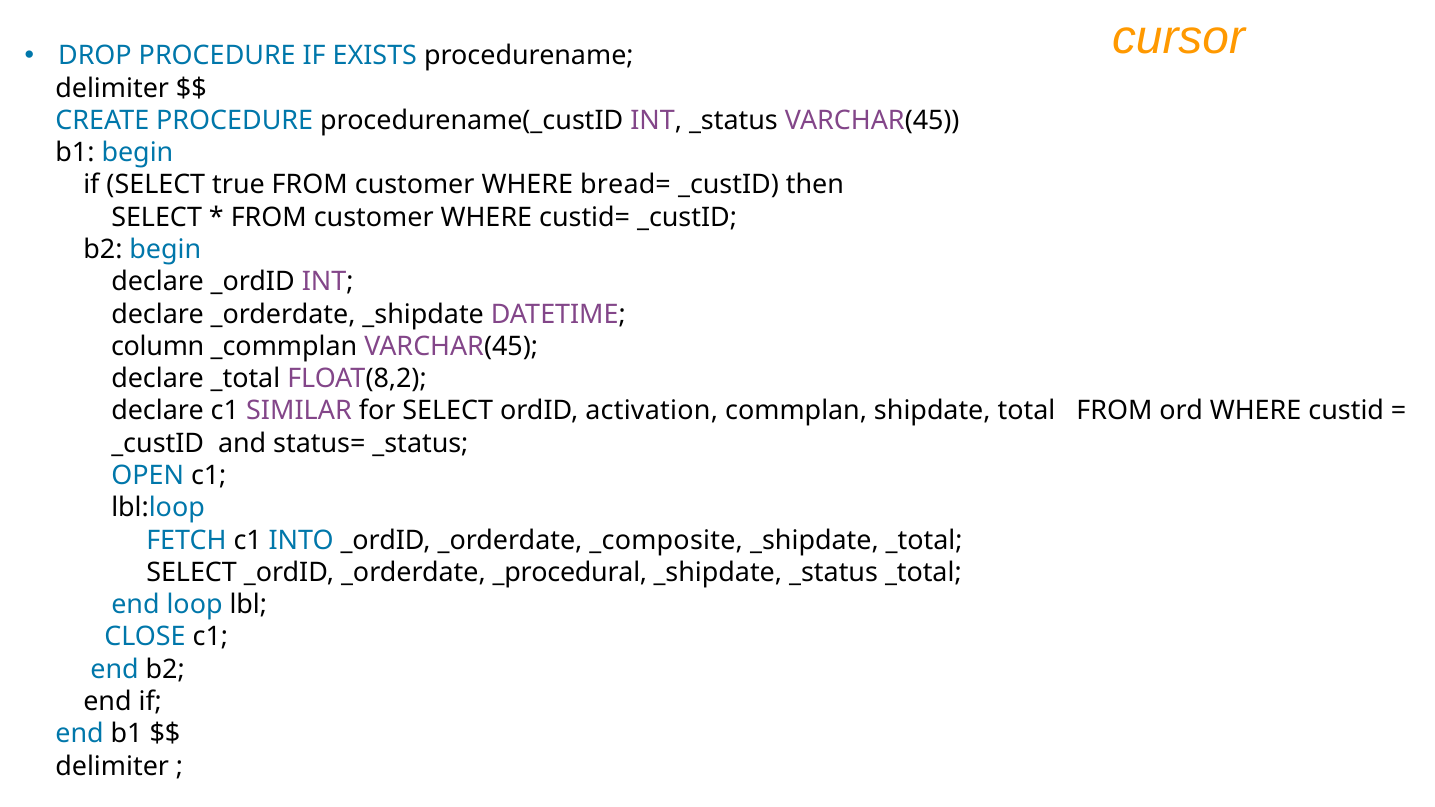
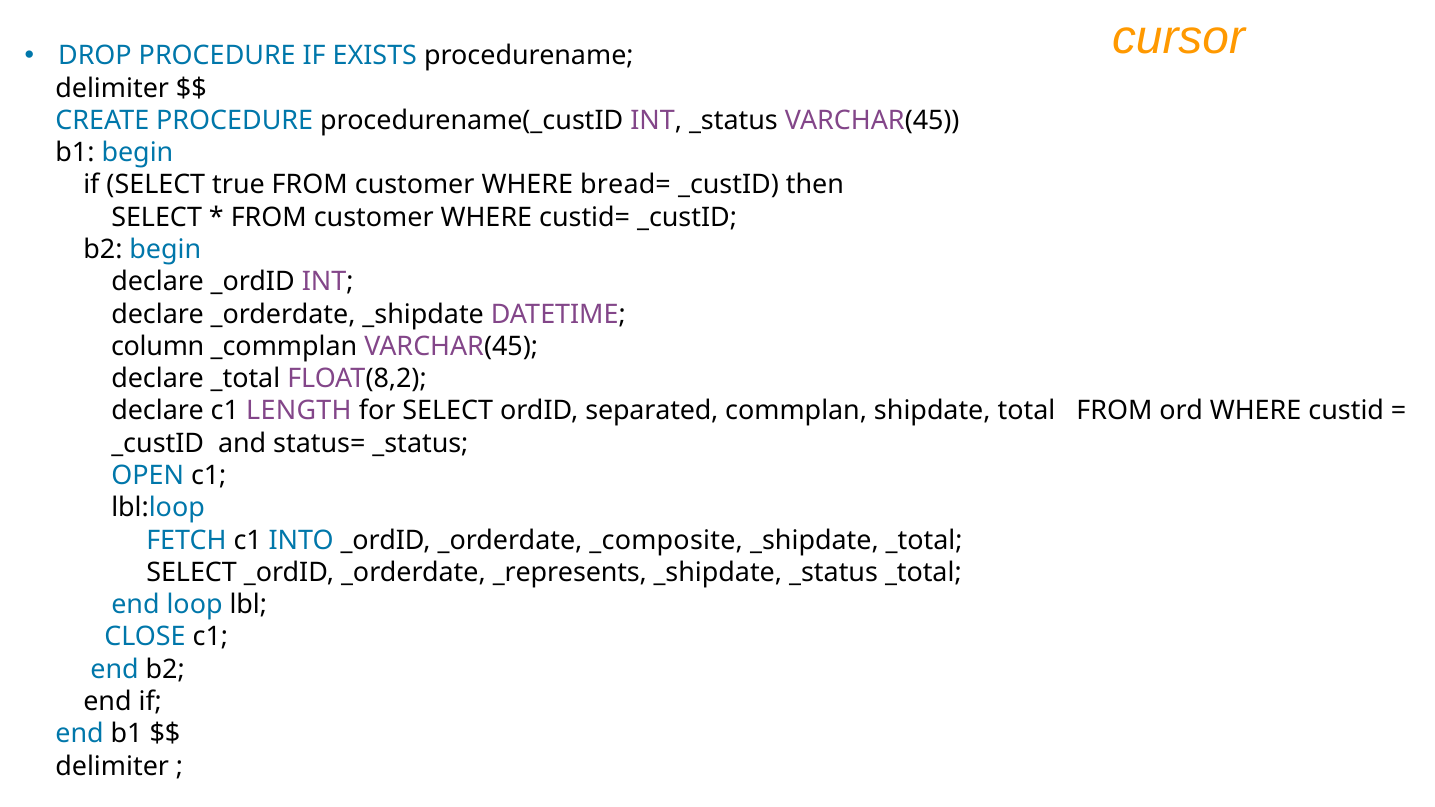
SIMILAR: SIMILAR -> LENGTH
activation: activation -> separated
_procedural: _procedural -> _represents
